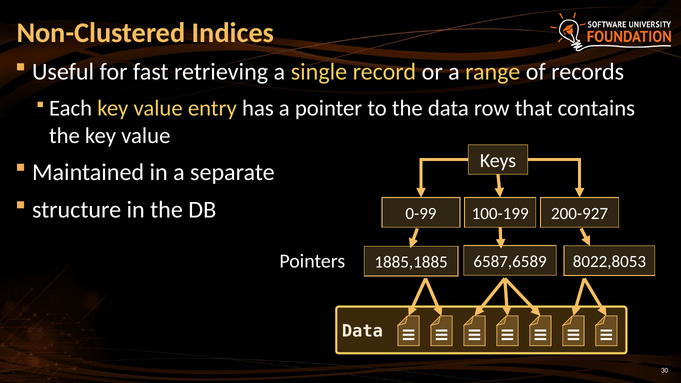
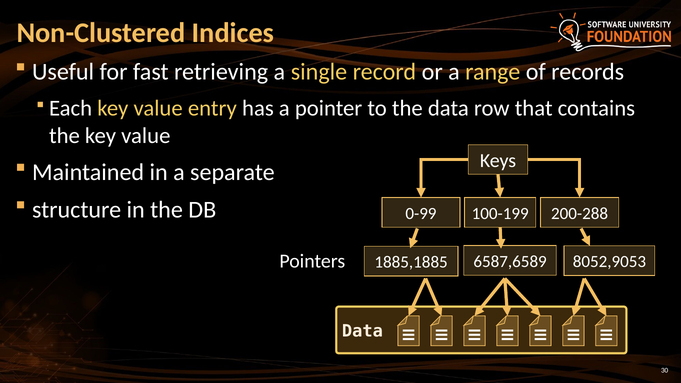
200-927: 200-927 -> 200-288
8022,8053: 8022,8053 -> 8052,9053
